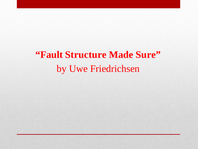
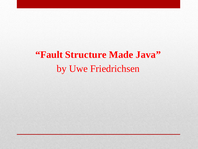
Sure: Sure -> Java
